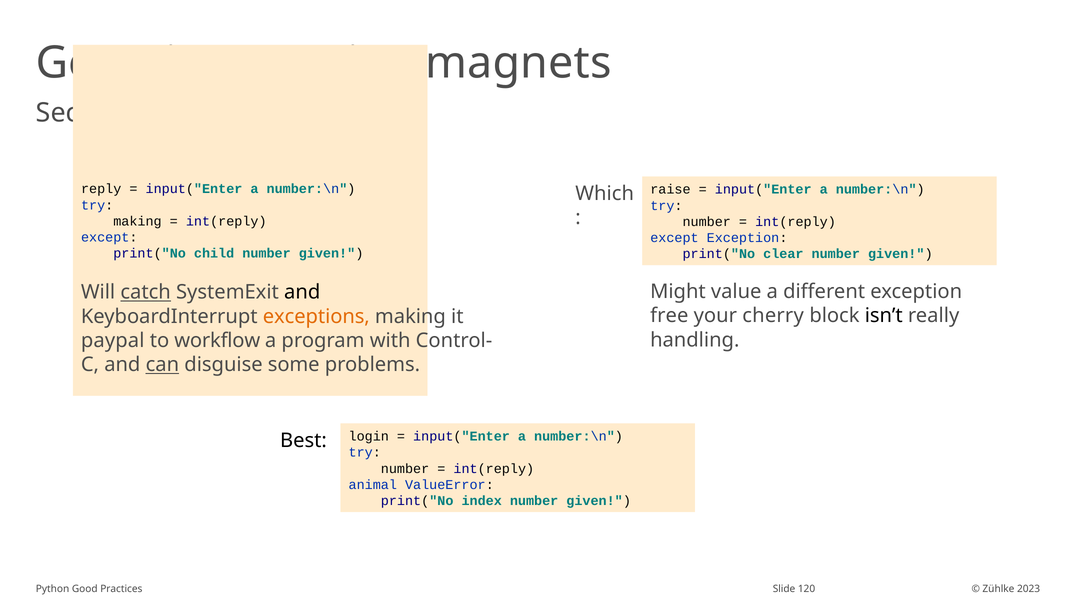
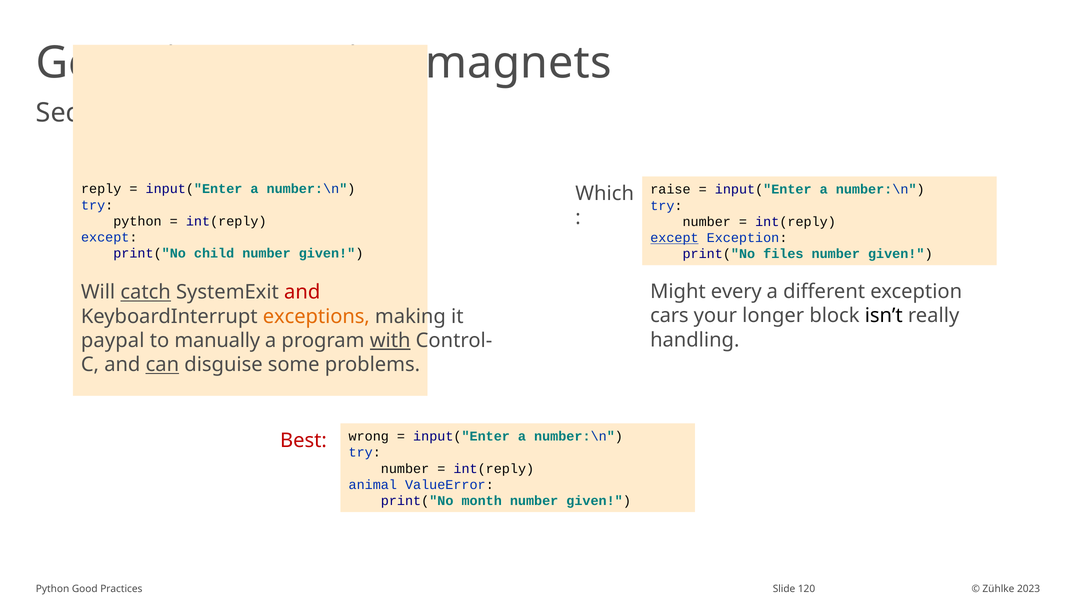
making at (137, 221): making -> python
except at (674, 238) underline: none -> present
clear: clear -> files
value: value -> every
and at (302, 292) colour: black -> red
free: free -> cars
cherry: cherry -> longer
workflow: workflow -> manually
with underline: none -> present
login: login -> wrong
Best colour: black -> red
index: index -> month
